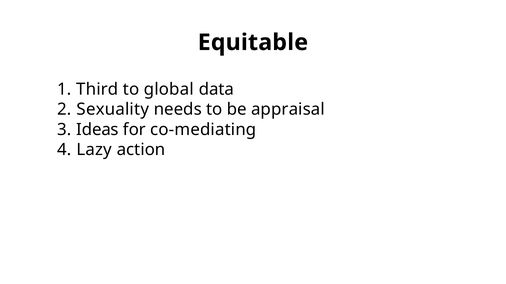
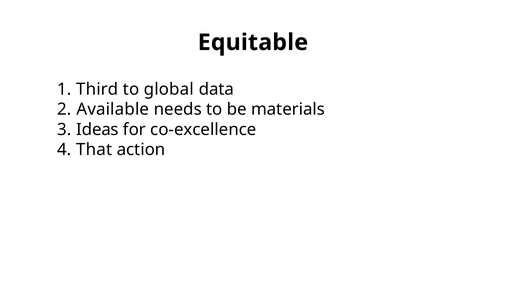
Sexuality: Sexuality -> Available
appraisal: appraisal -> materials
co-mediating: co-mediating -> co-excellence
Lazy: Lazy -> That
